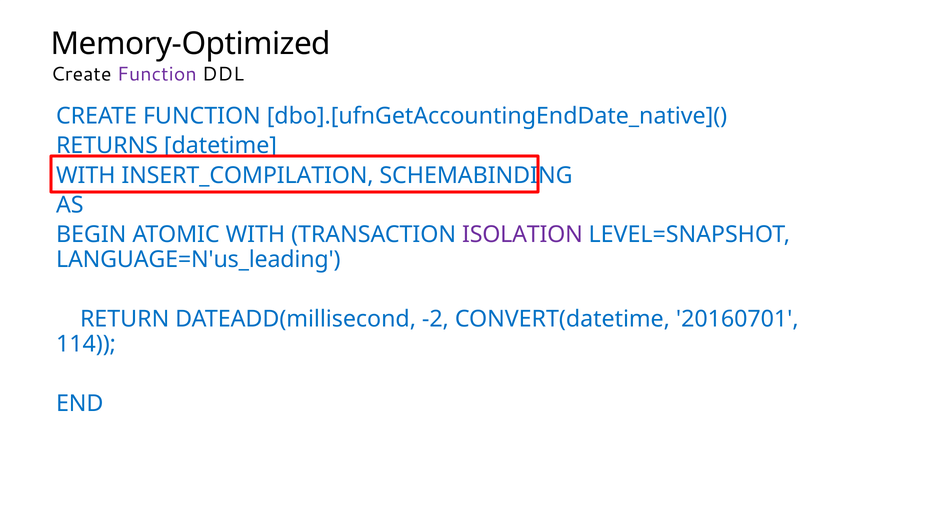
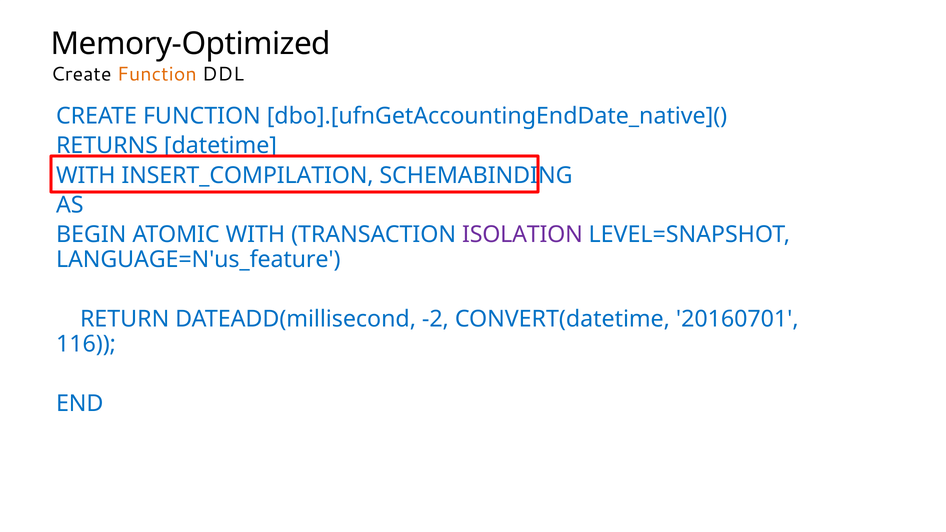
Function at (157, 74) colour: purple -> orange
LANGUAGE=N'us_leading: LANGUAGE=N'us_leading -> LANGUAGE=N'us_feature
114: 114 -> 116
